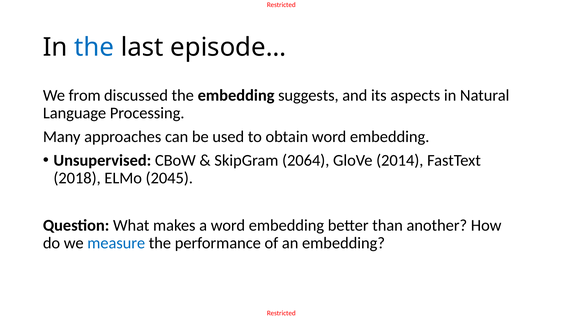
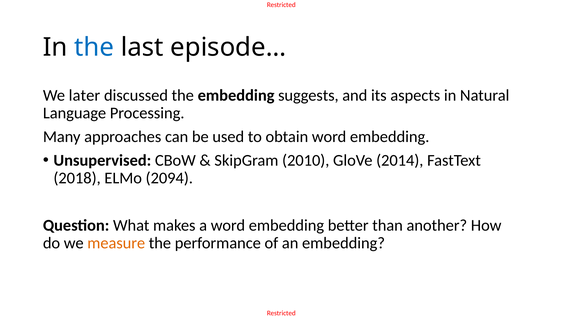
from: from -> later
2064: 2064 -> 2010
2045: 2045 -> 2094
measure colour: blue -> orange
